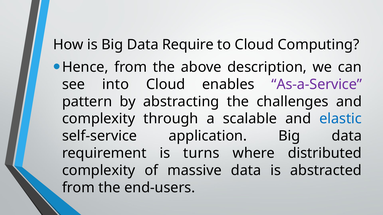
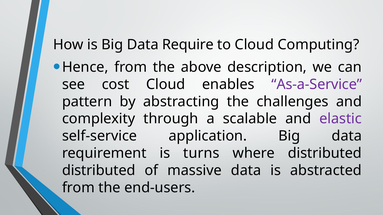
into: into -> cost
elastic colour: blue -> purple
complexity at (99, 171): complexity -> distributed
